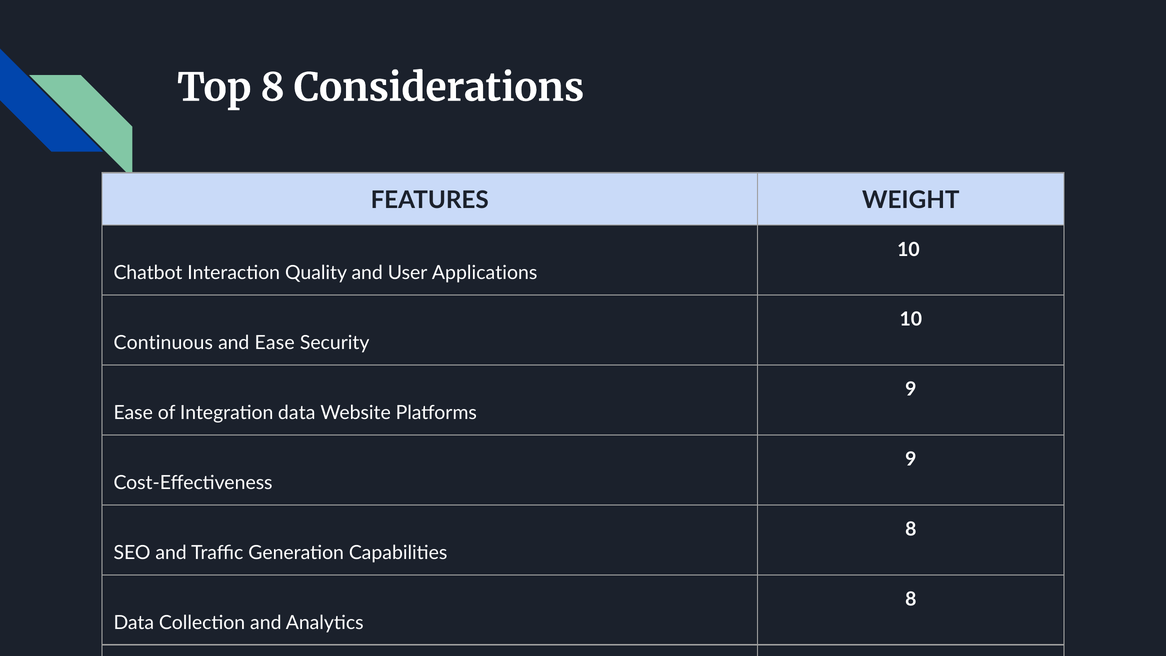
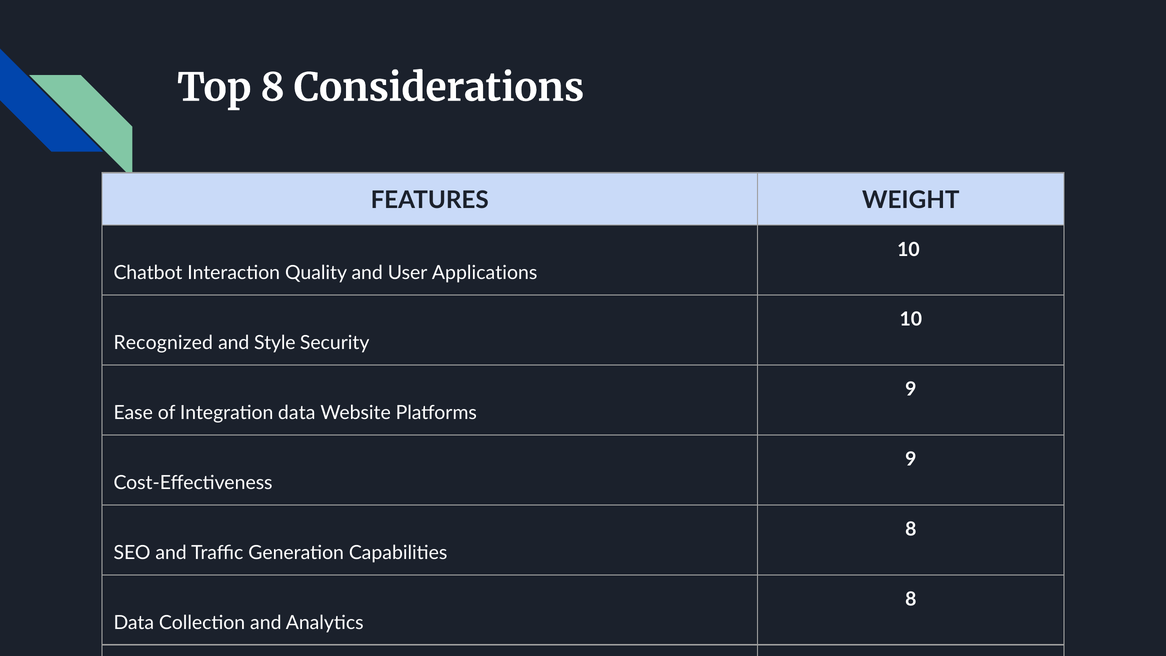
Continuous: Continuous -> Recognized
and Ease: Ease -> Style
